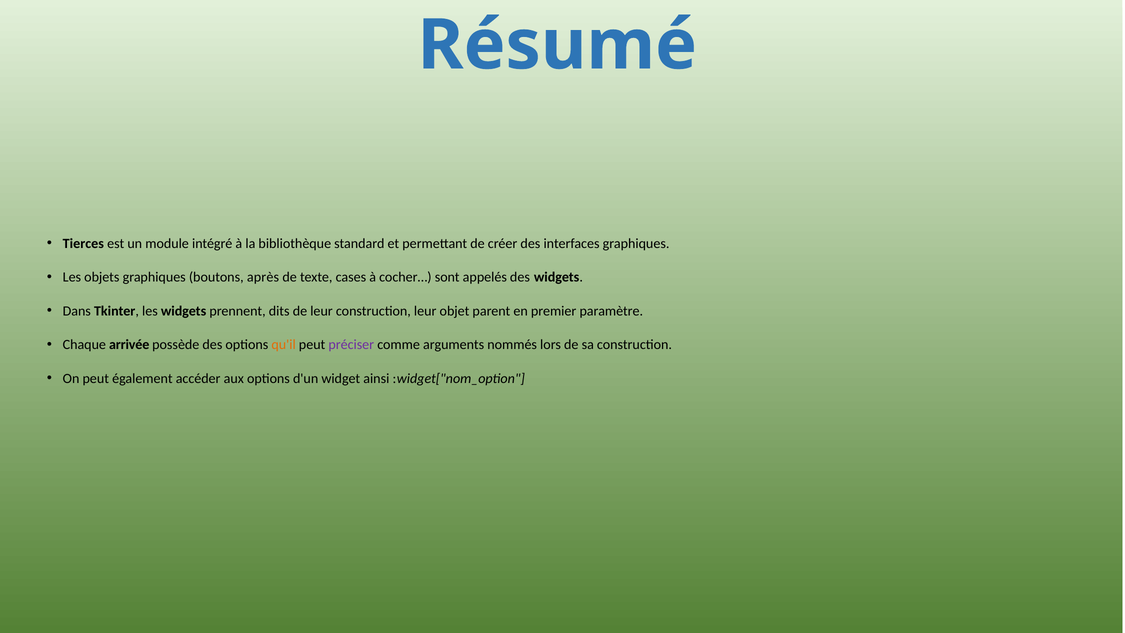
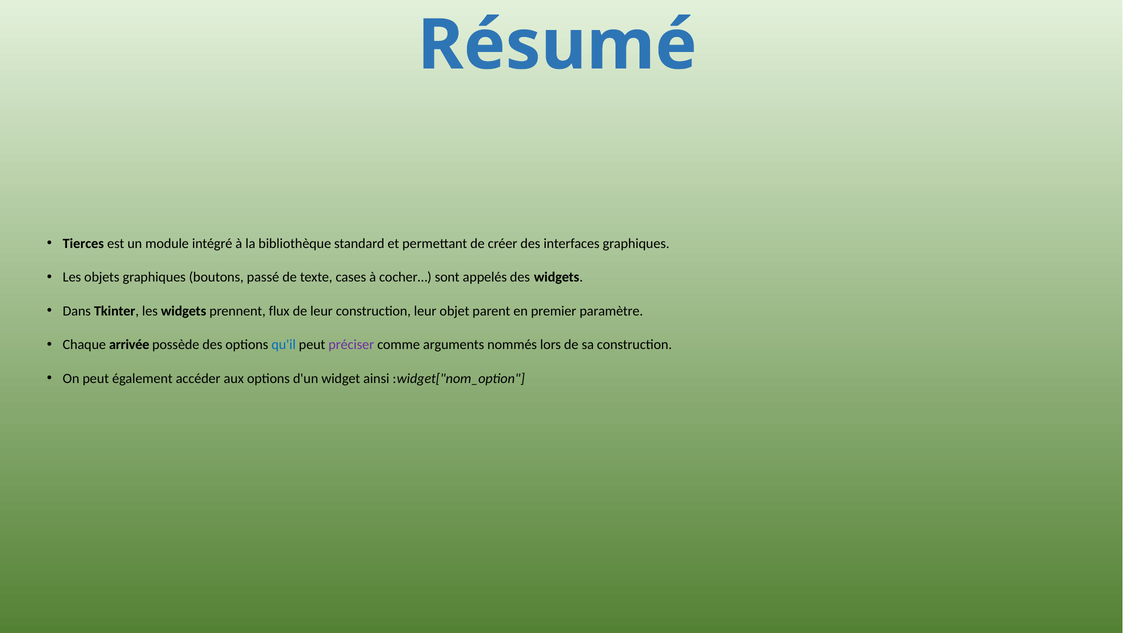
après: après -> passé
dits: dits -> flux
qu'il colour: orange -> blue
